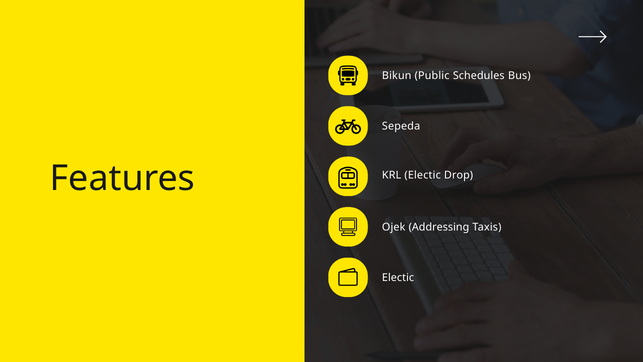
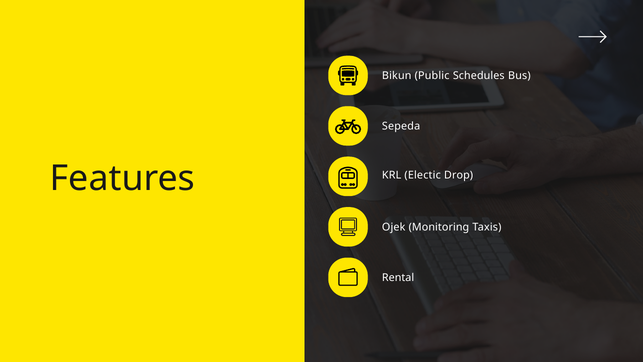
Addressing: Addressing -> Monitoring
Electic at (398, 277): Electic -> Rental
